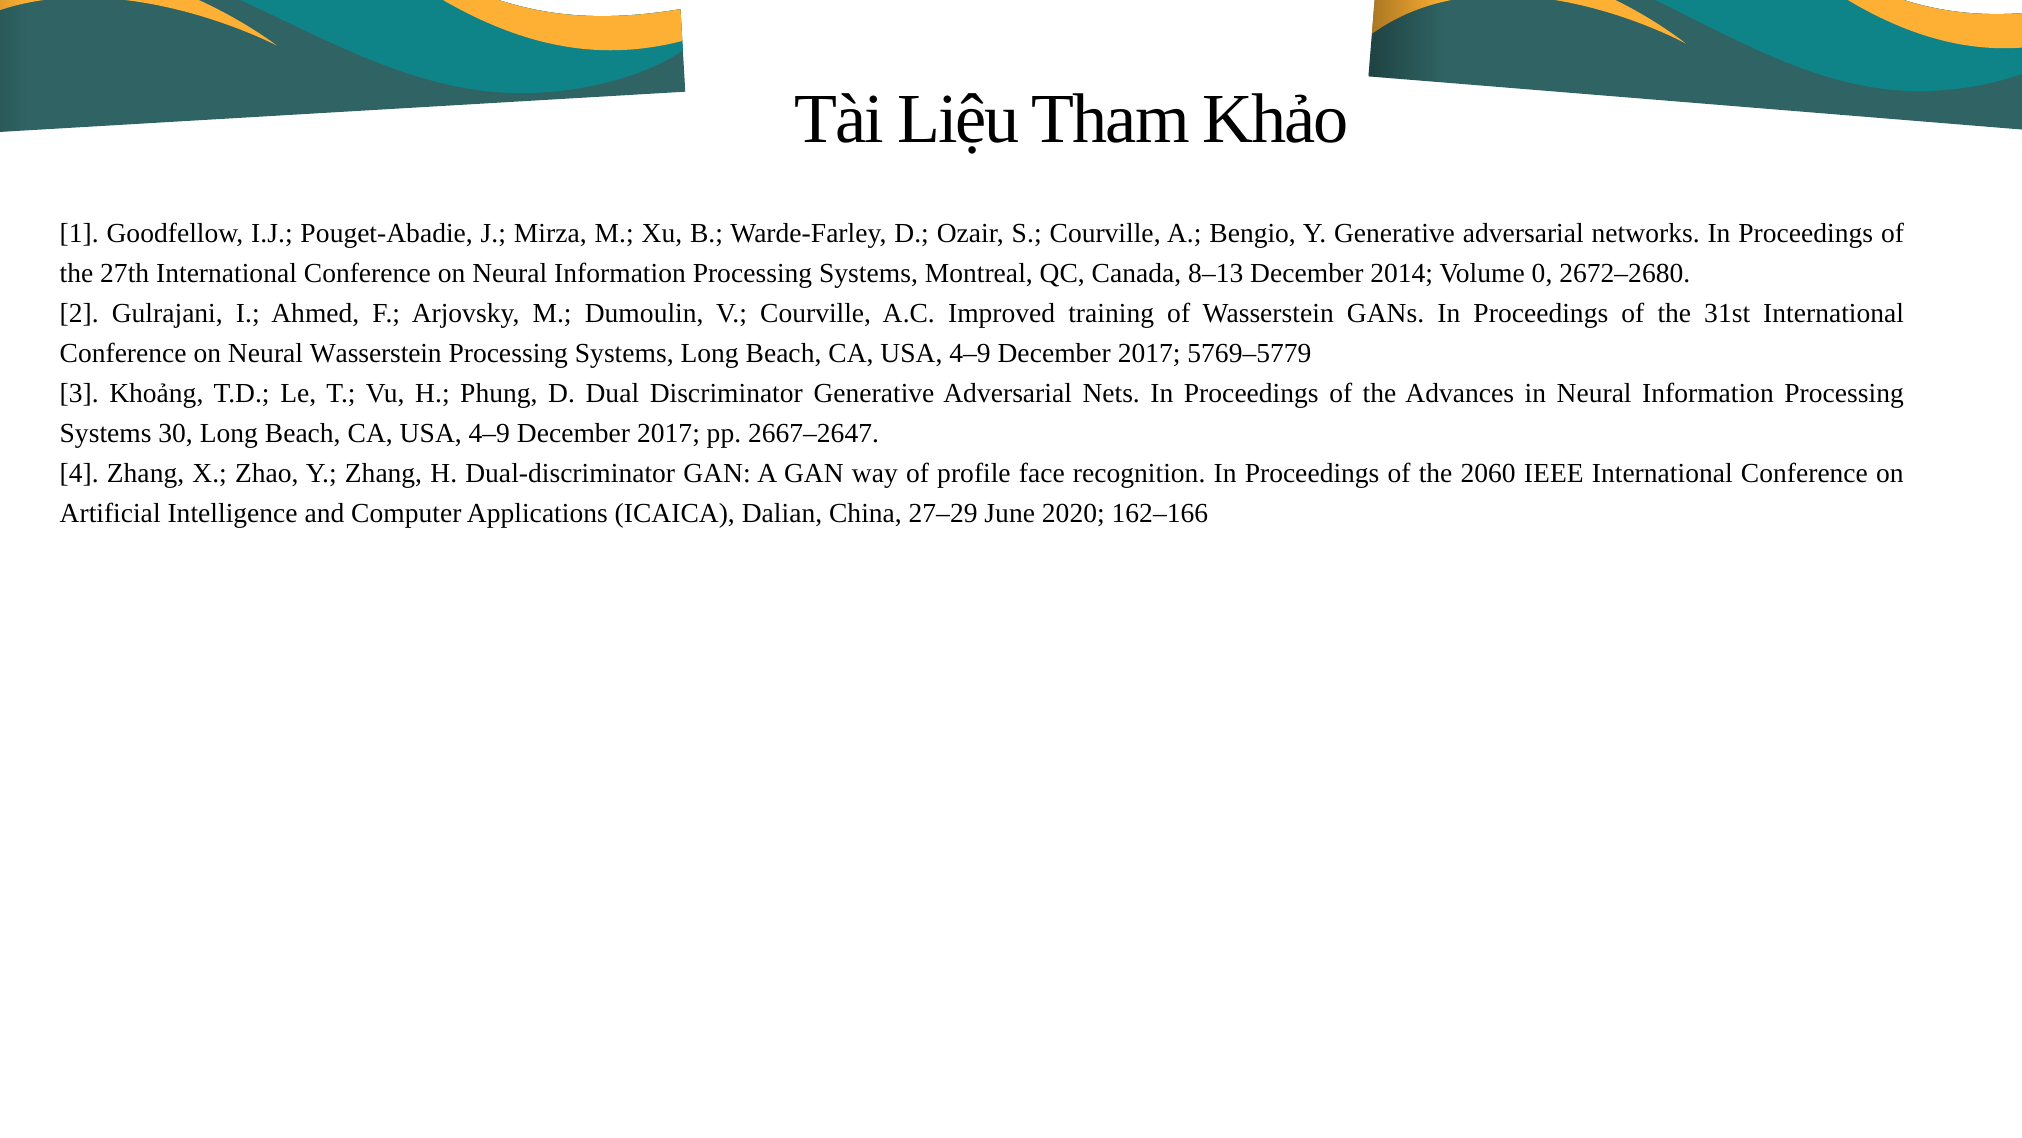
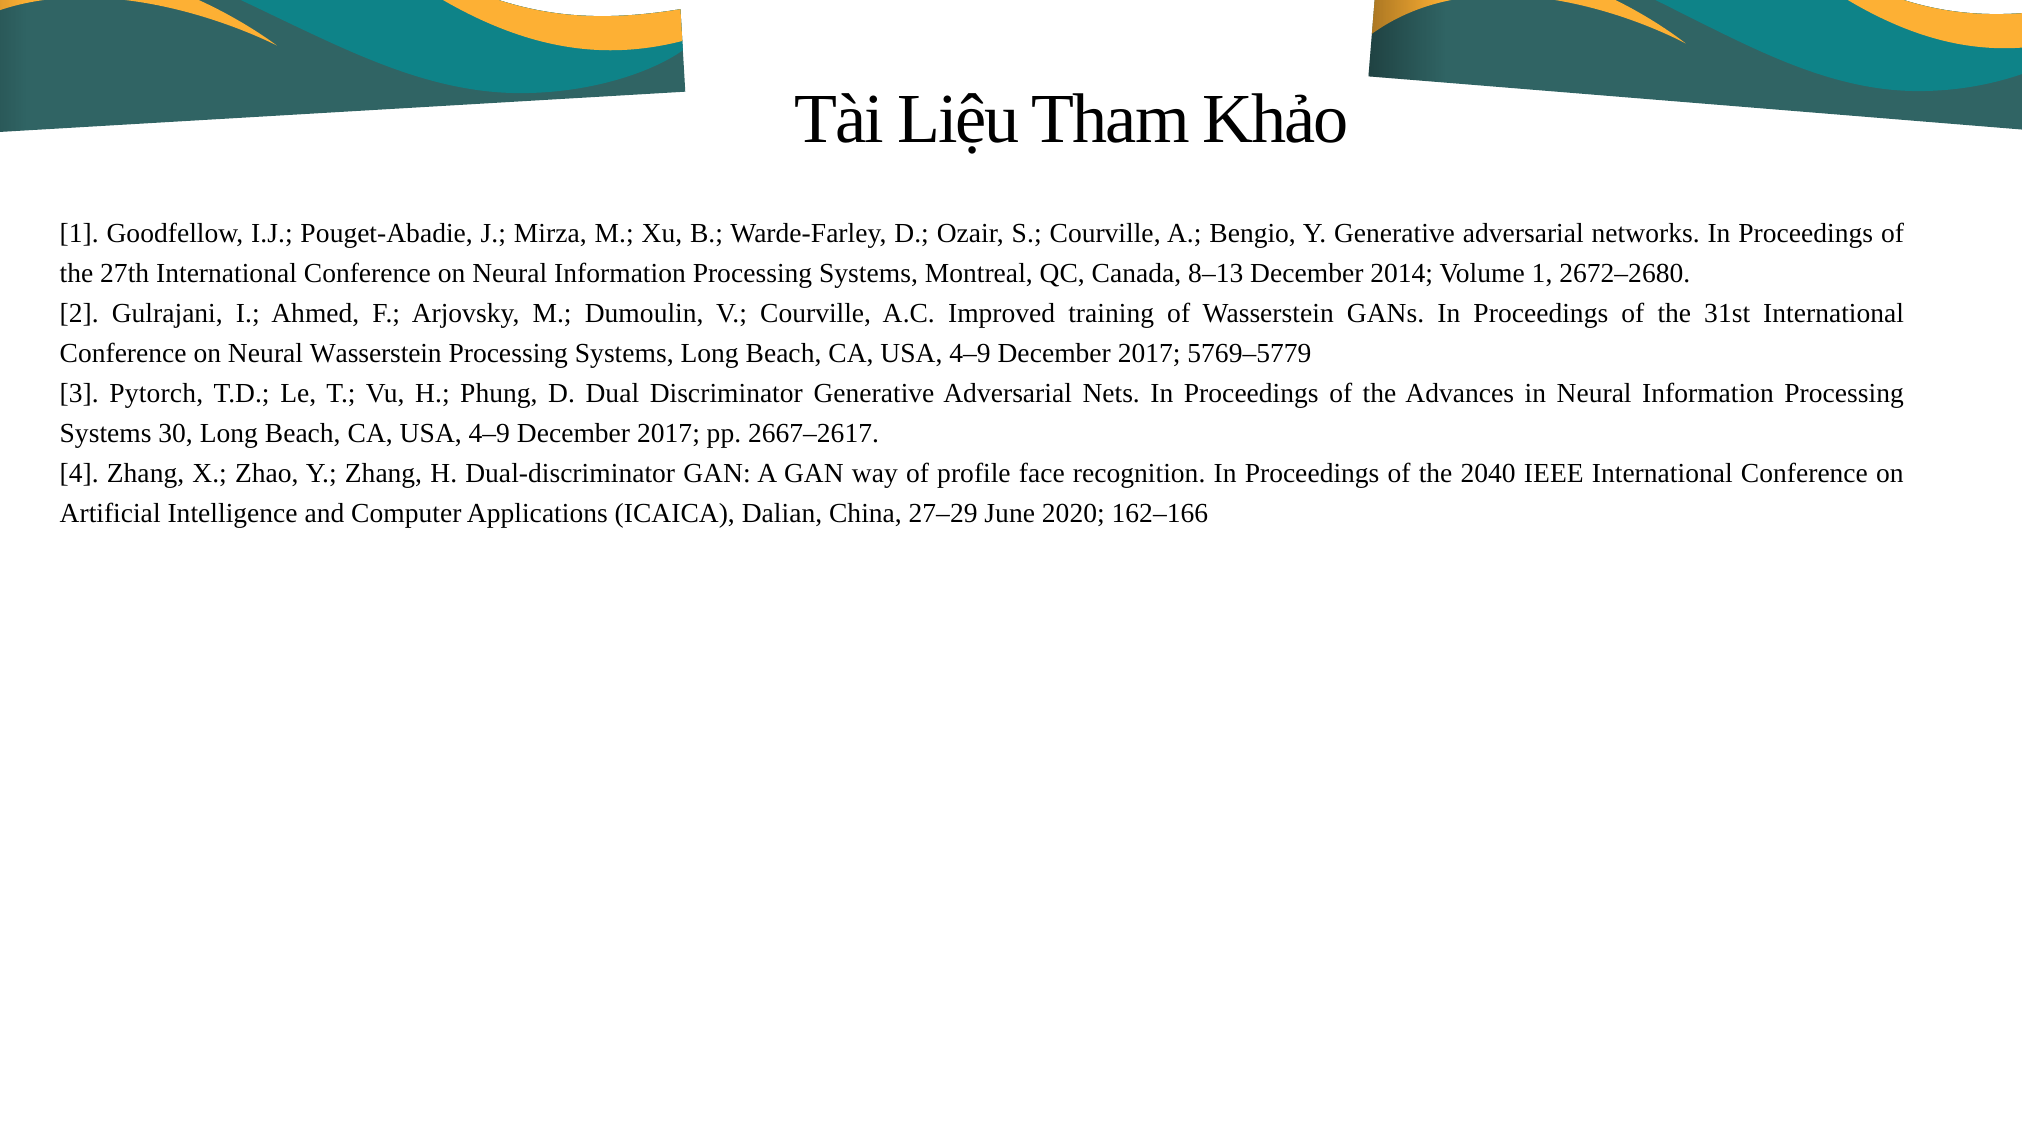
Volume 0: 0 -> 1
Khoảng: Khoảng -> Pytorch
2667–2647: 2667–2647 -> 2667–2617
2060: 2060 -> 2040
